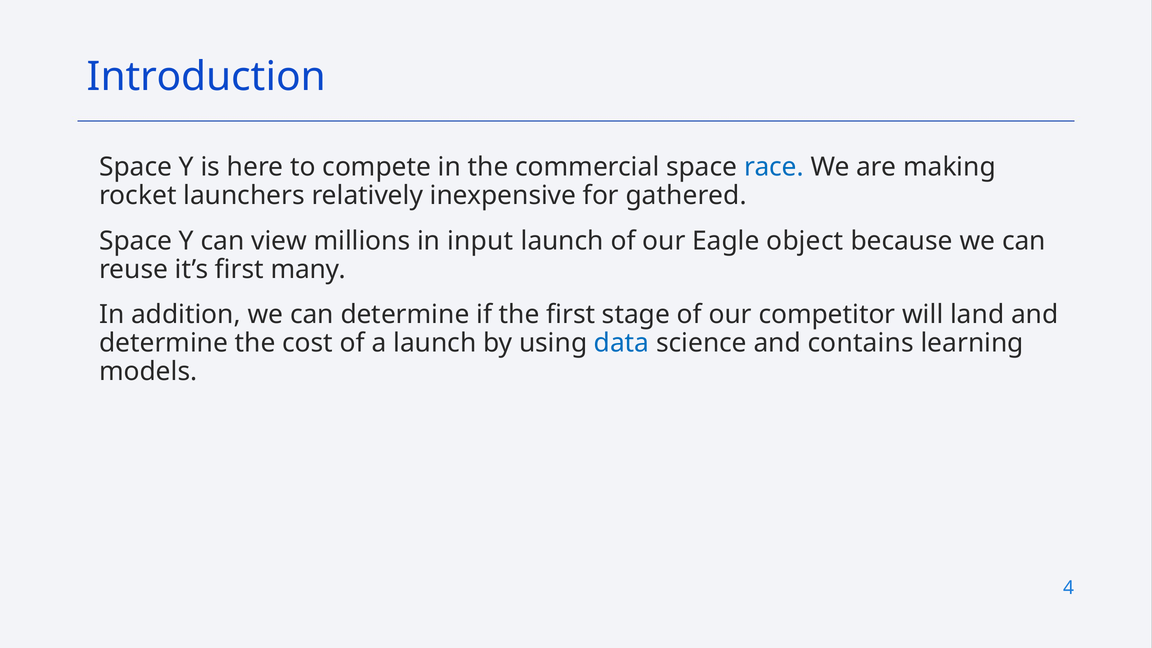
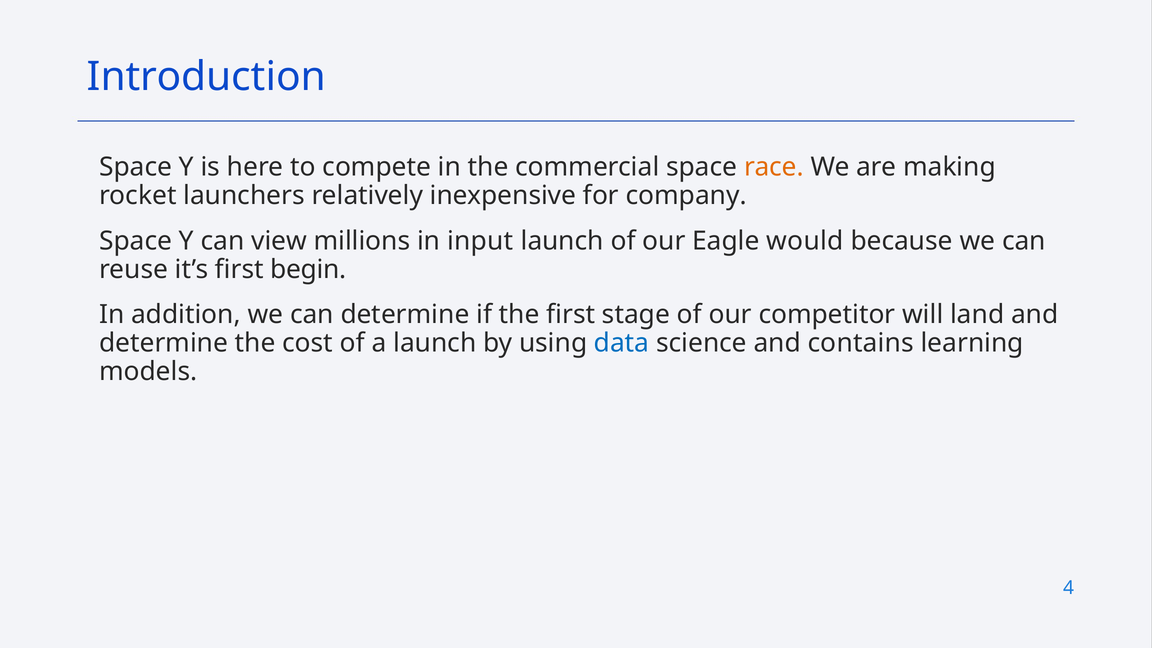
race colour: blue -> orange
gathered: gathered -> company
object: object -> would
many: many -> begin
